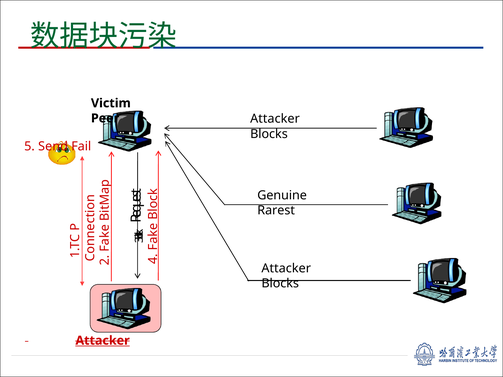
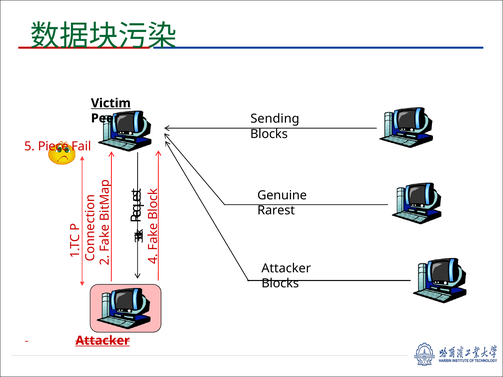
Victim underline: none -> present
Attacker at (275, 119): Attacker -> Sending
Send: Send -> Piece
